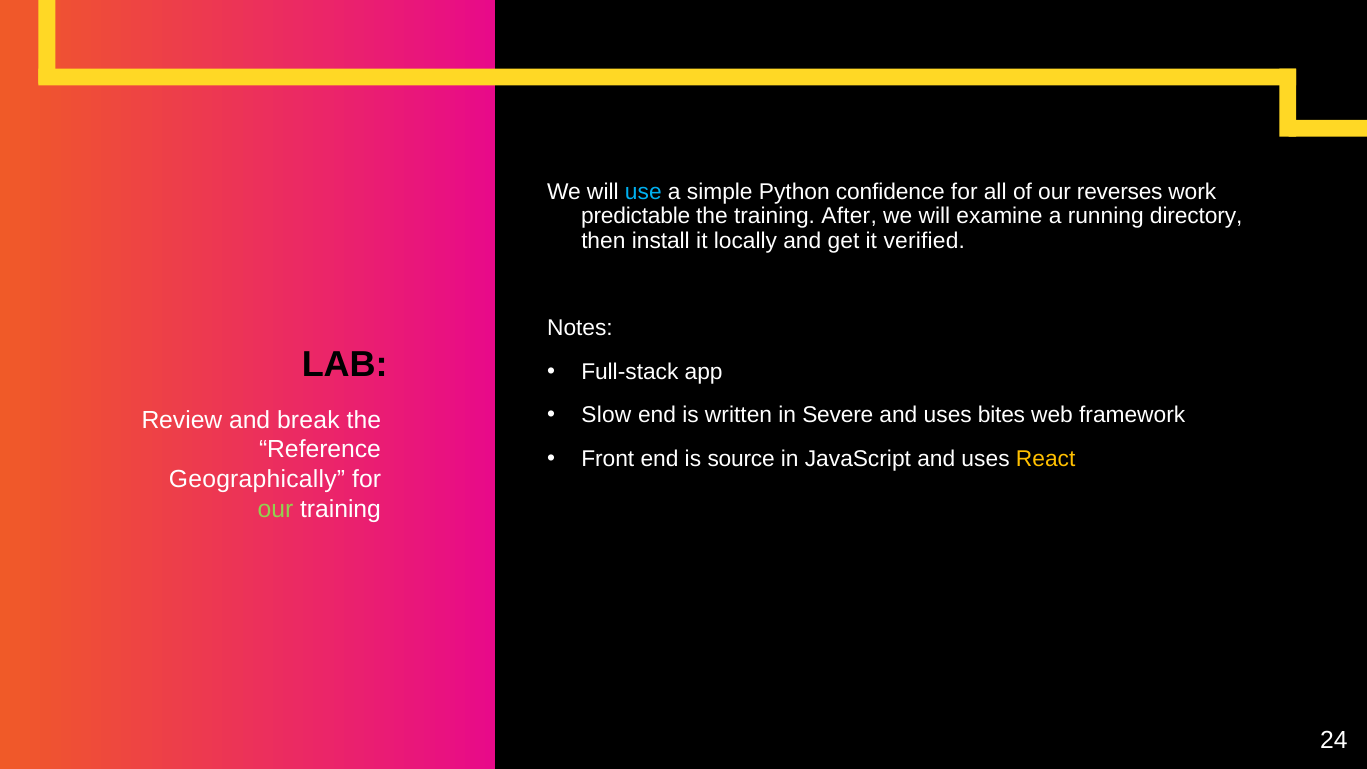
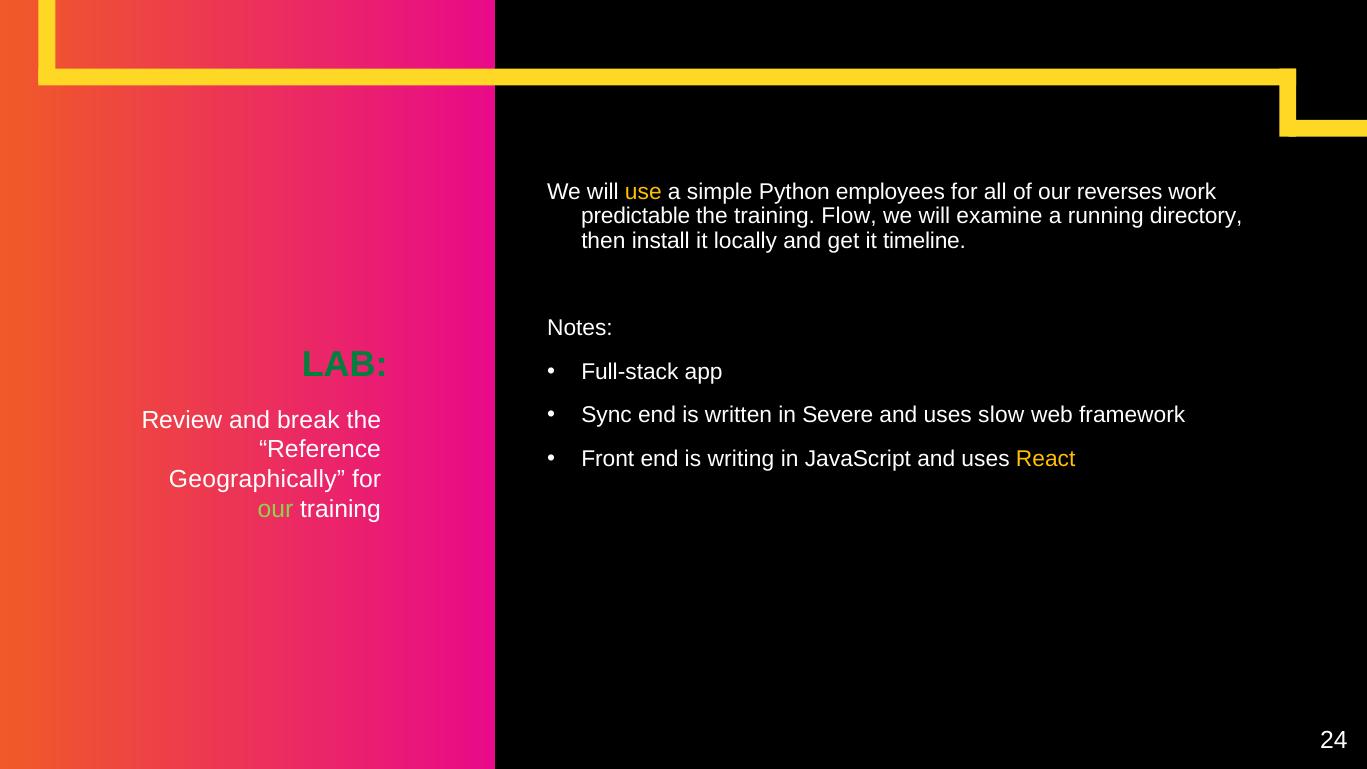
use colour: light blue -> yellow
confidence: confidence -> employees
After: After -> Flow
verified: verified -> timeline
LAB colour: black -> green
Slow: Slow -> Sync
bites: bites -> slow
source: source -> writing
